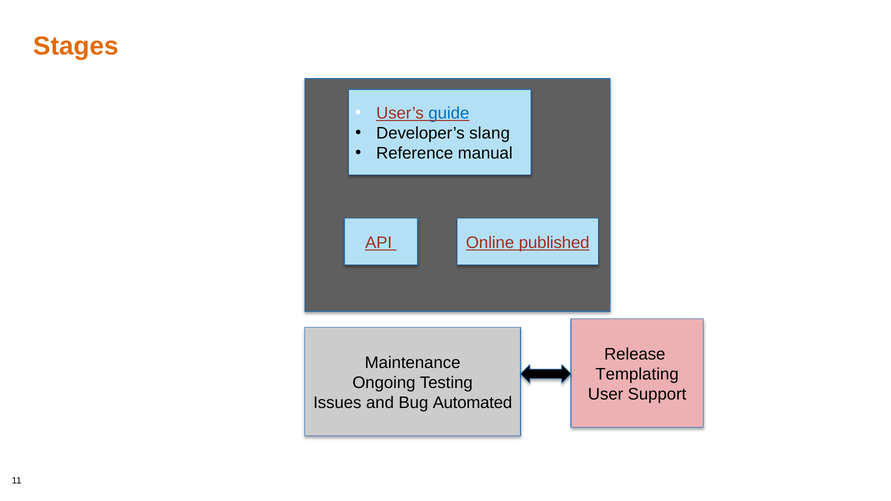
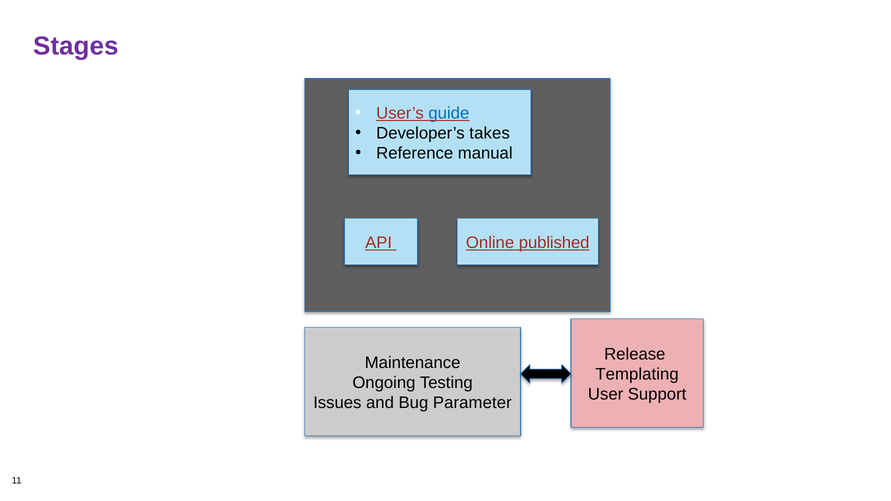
Stages colour: orange -> purple
slang: slang -> takes
Automated: Automated -> Parameter
